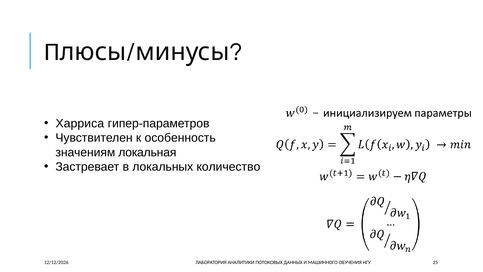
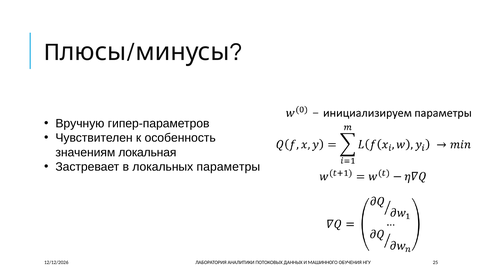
Харриса: Харриса -> Вручную
количество: количество -> параметры
